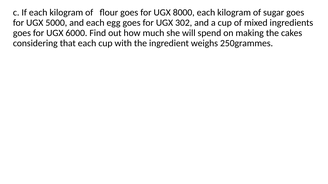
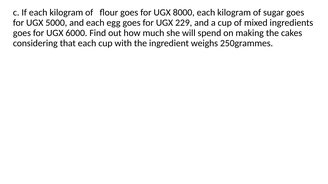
302: 302 -> 229
